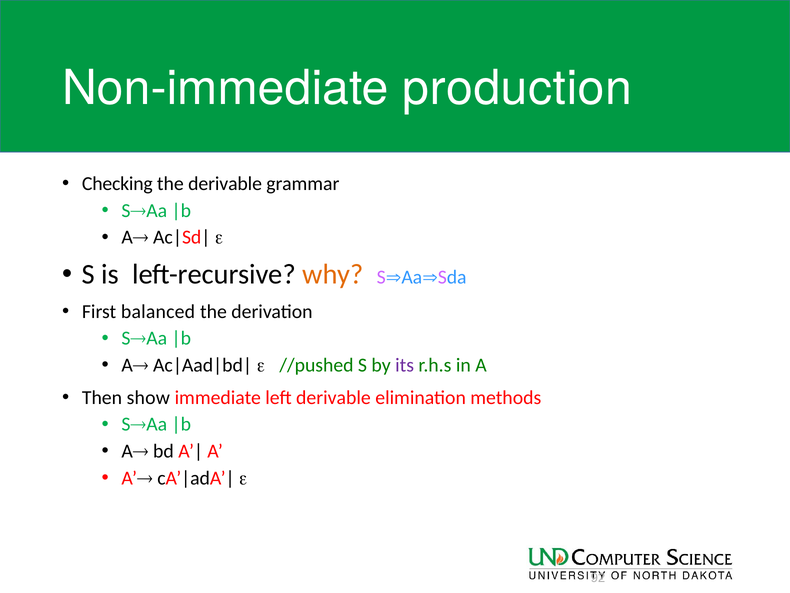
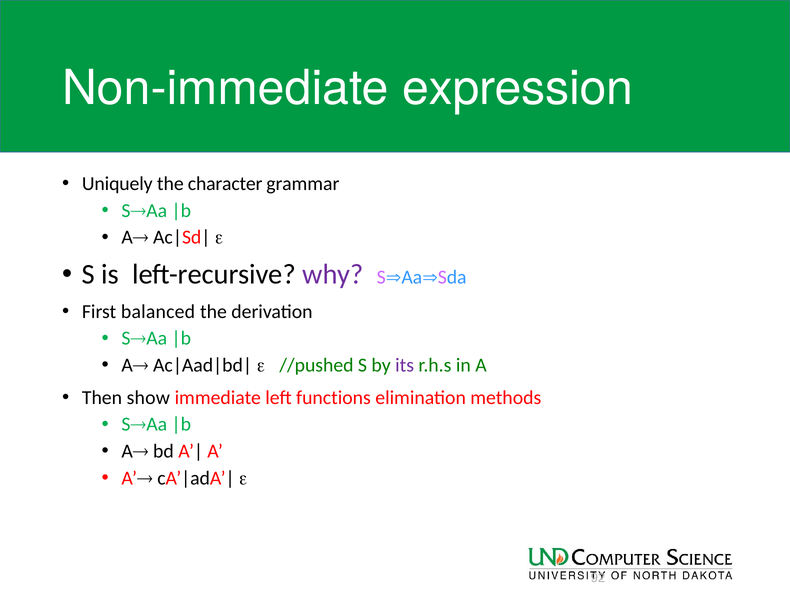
production: production -> expression
Checking: Checking -> Uniquely
the derivable: derivable -> character
why colour: orange -> purple
left derivable: derivable -> functions
